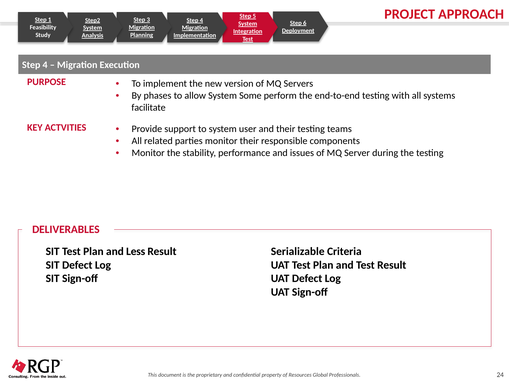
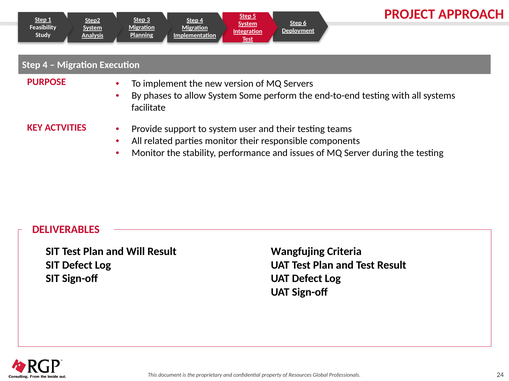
Less: Less -> Will
Serializable: Serializable -> Wangfujing
